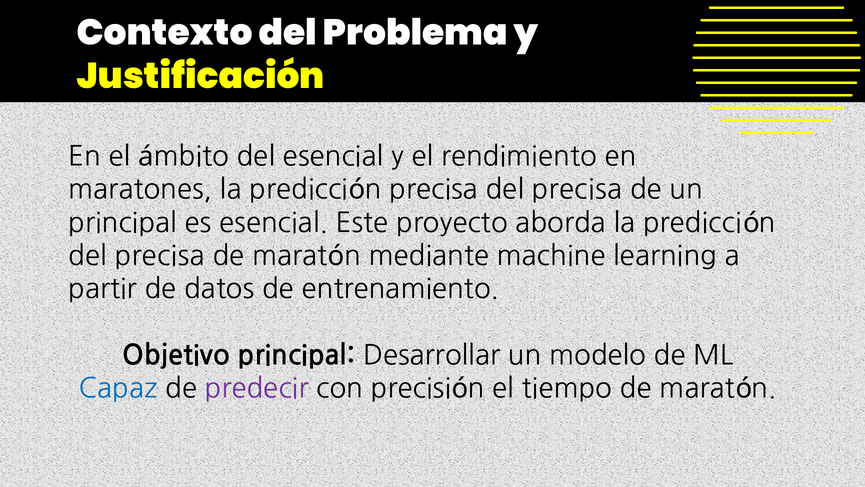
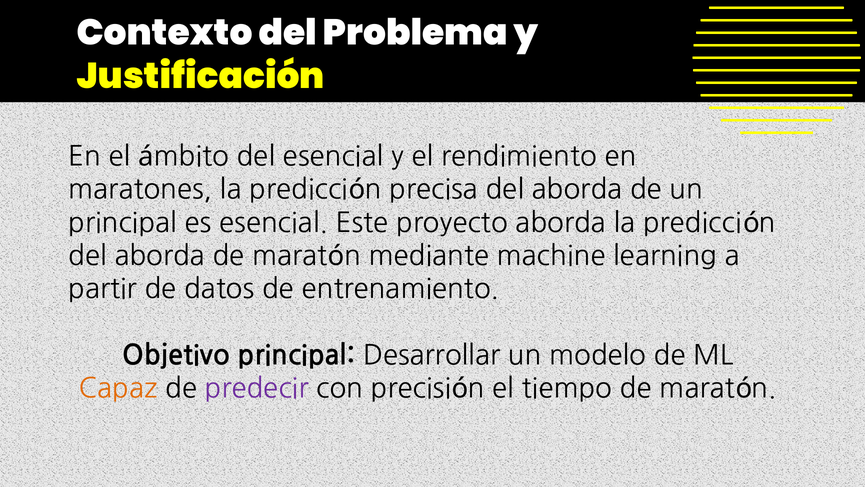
precisa del precisa: precisa -> aborda
precisa at (160, 256): precisa -> aborda
Capaz colour: blue -> orange
